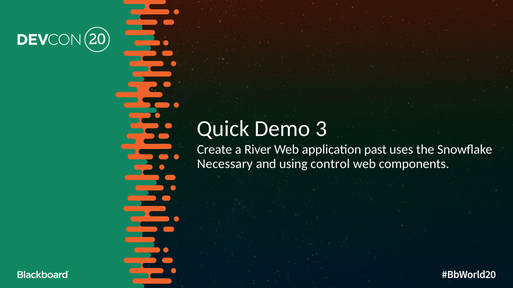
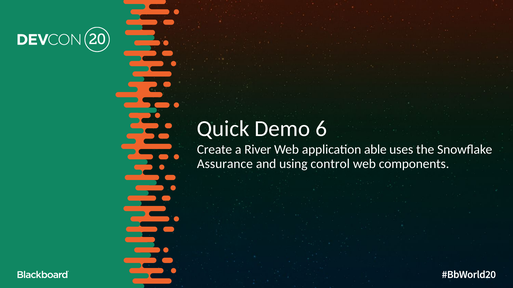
3: 3 -> 6
past: past -> able
Necessary: Necessary -> Assurance
